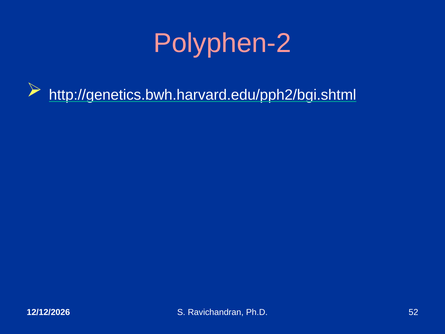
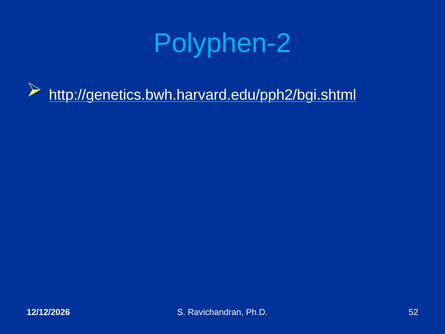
Polyphen-2 colour: pink -> light blue
